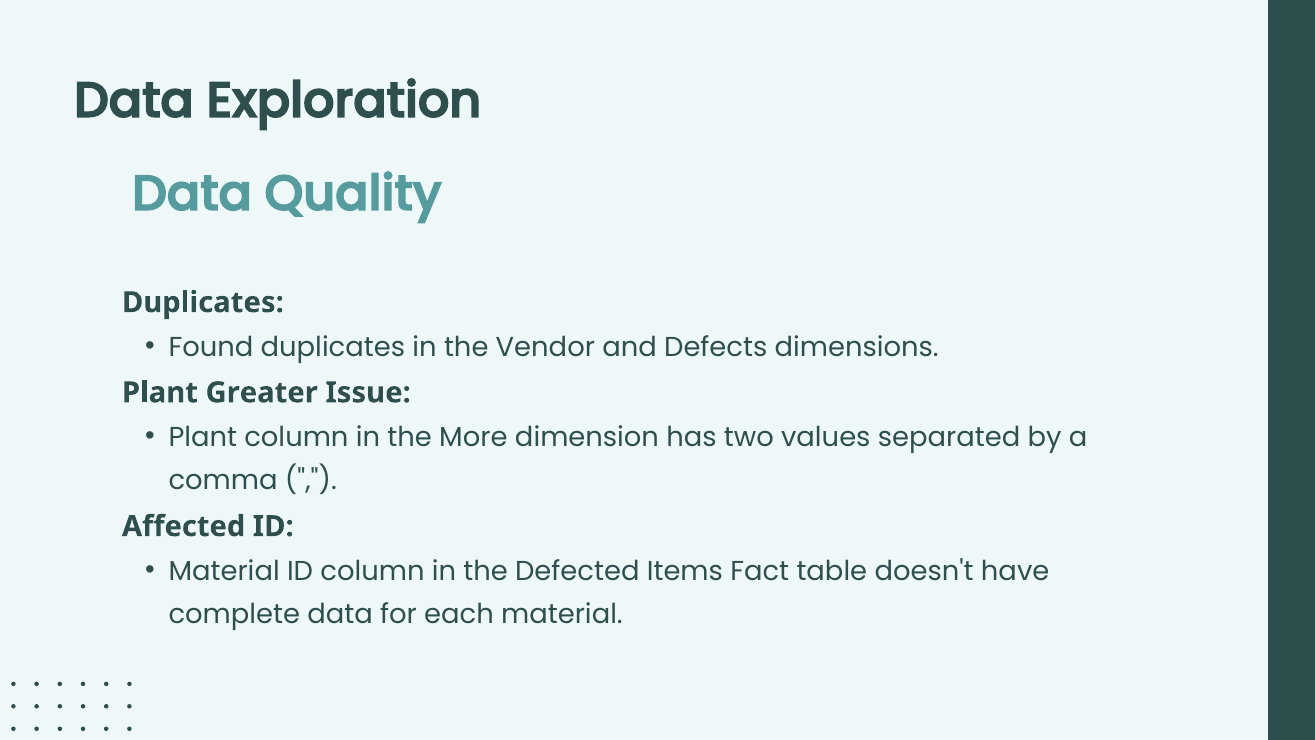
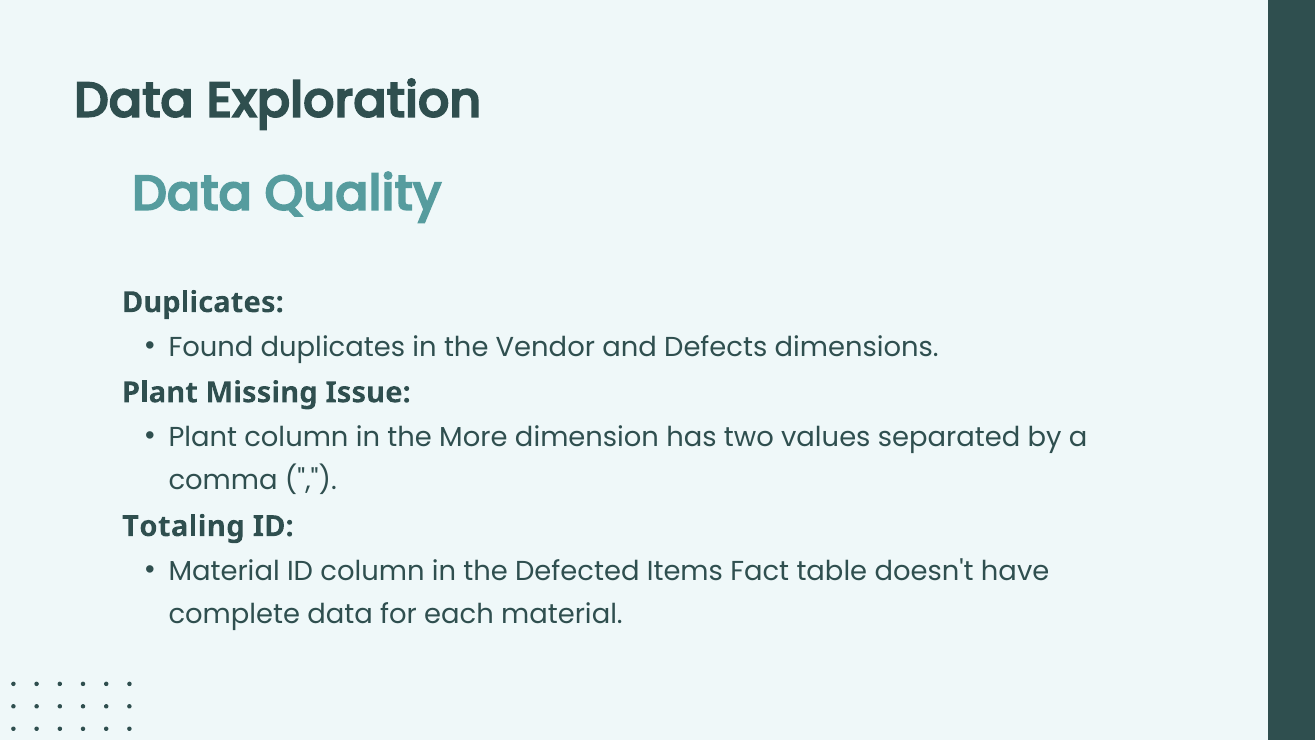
Greater: Greater -> Missing
Affected: Affected -> Totaling
